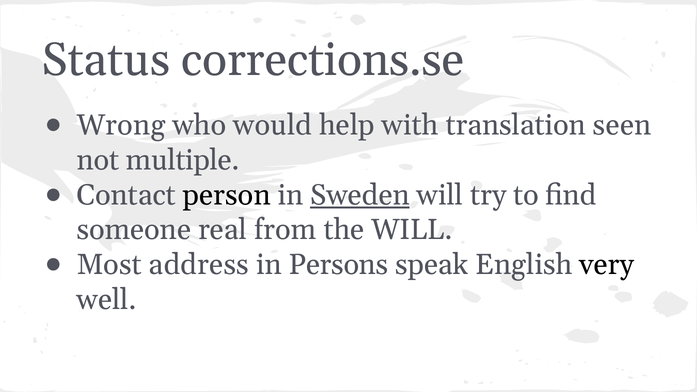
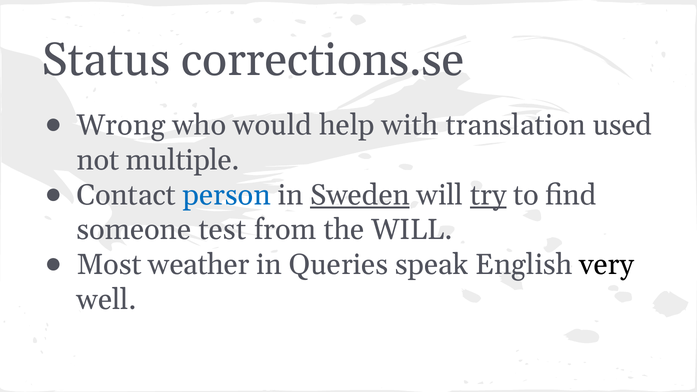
seen: seen -> used
person colour: black -> blue
try underline: none -> present
real: real -> test
address: address -> weather
Persons: Persons -> Queries
